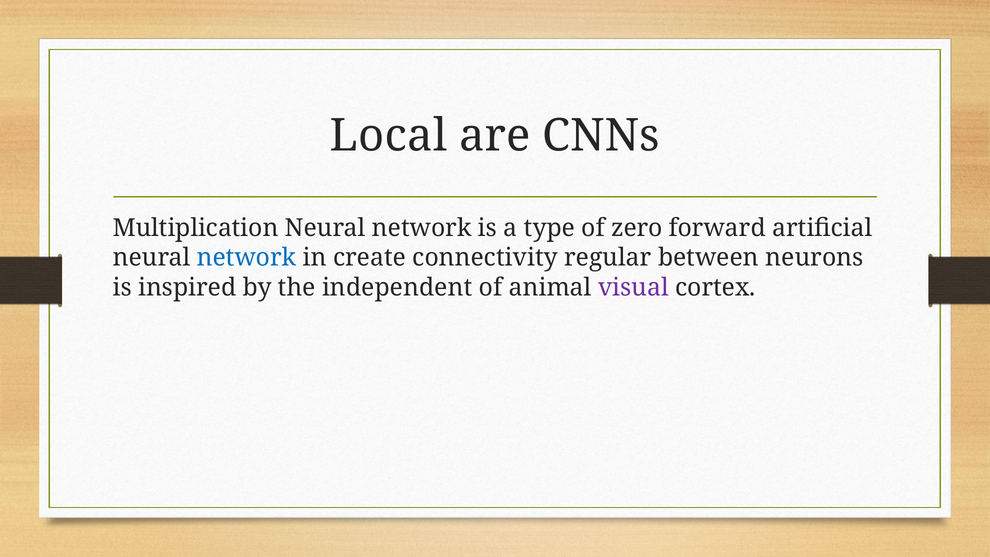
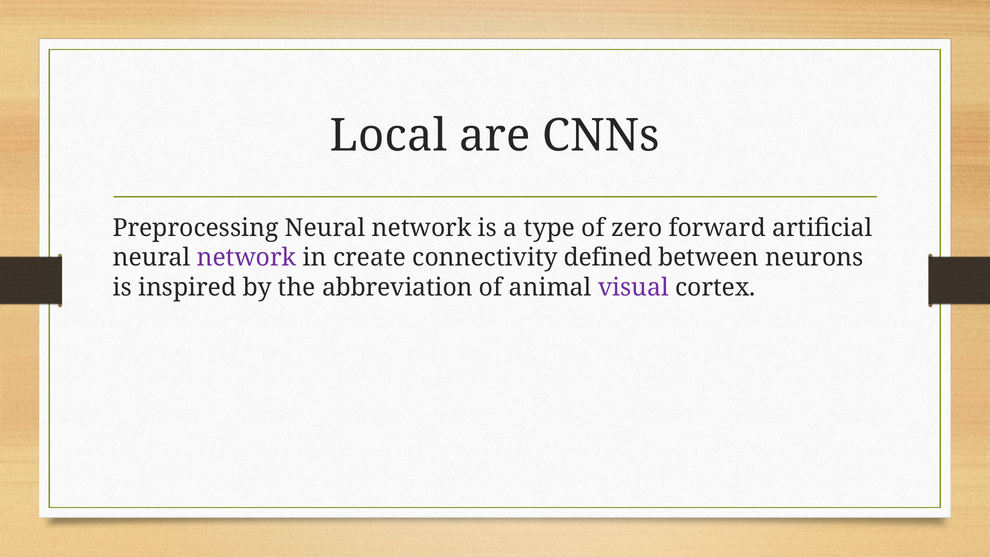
Multiplication: Multiplication -> Preprocessing
network at (246, 258) colour: blue -> purple
regular: regular -> defined
independent: independent -> abbreviation
